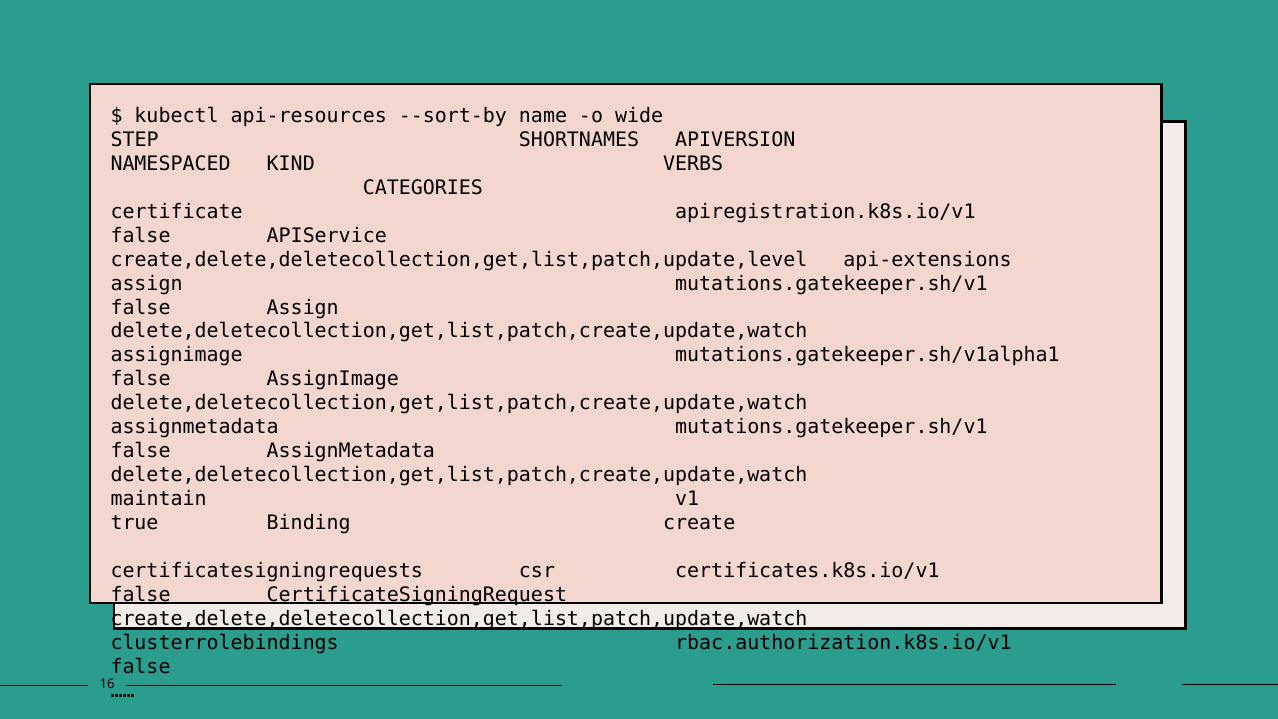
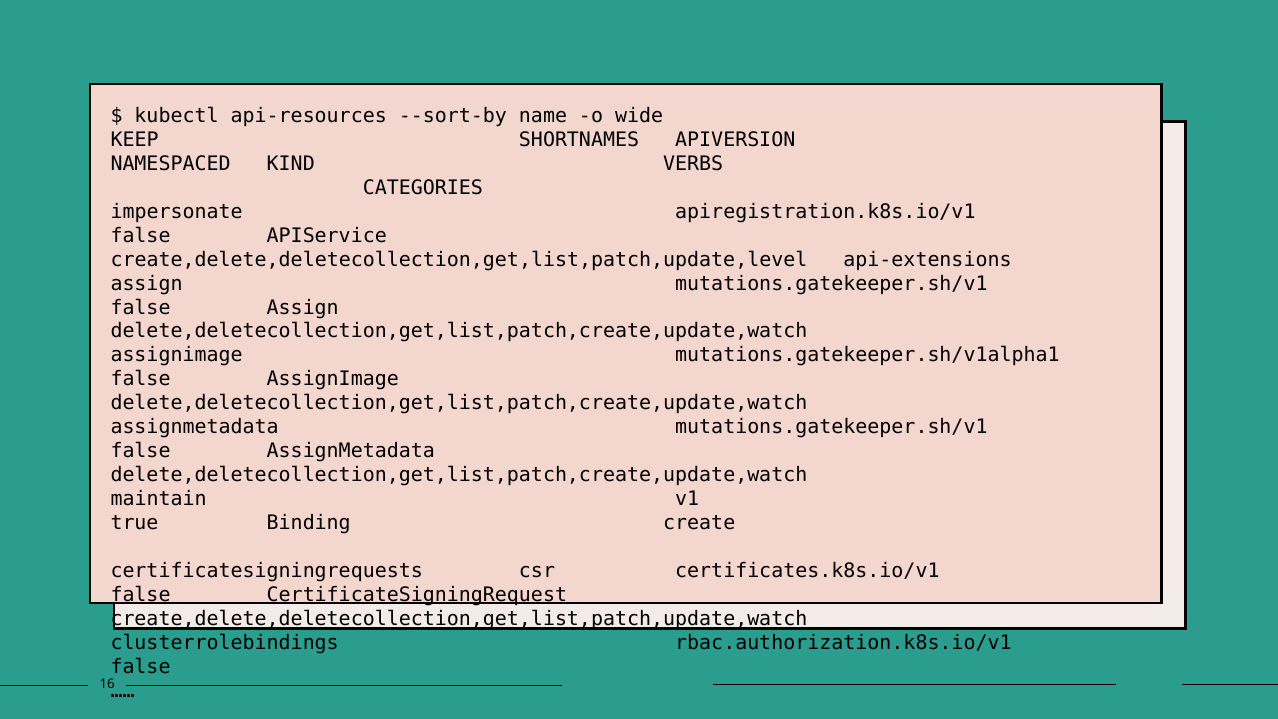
STEP: STEP -> KEEP
certificate: certificate -> impersonate
